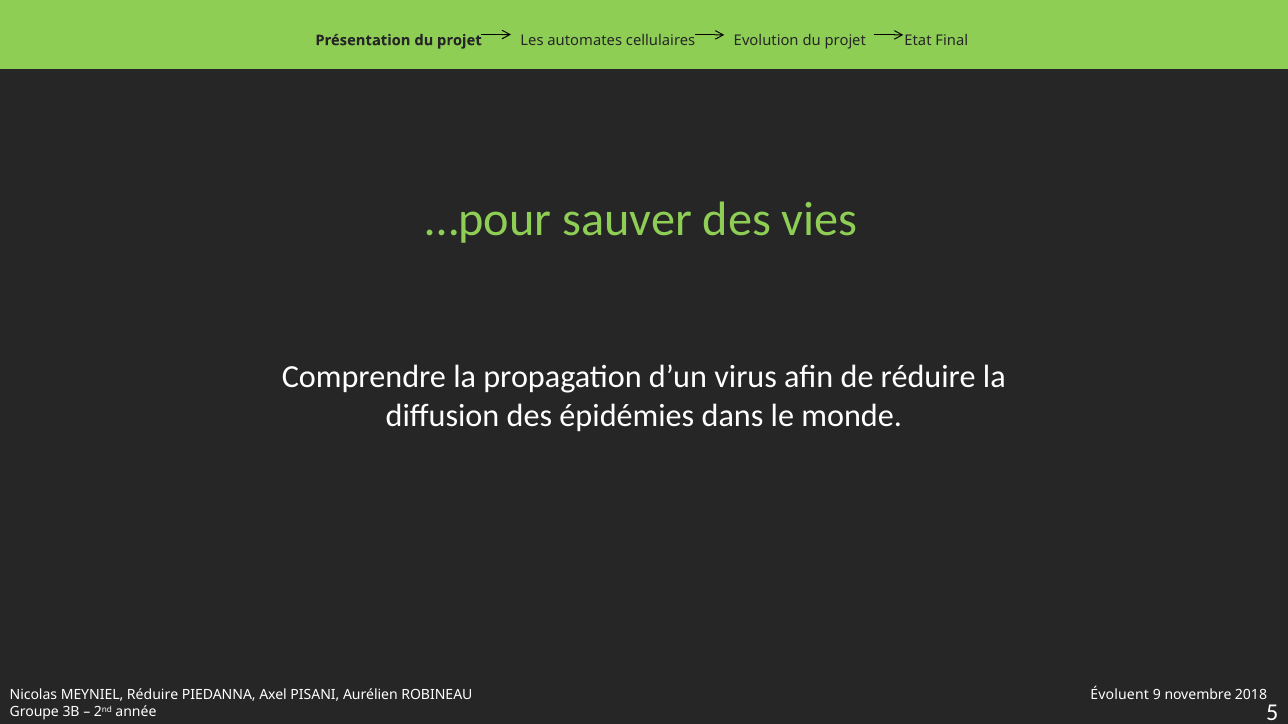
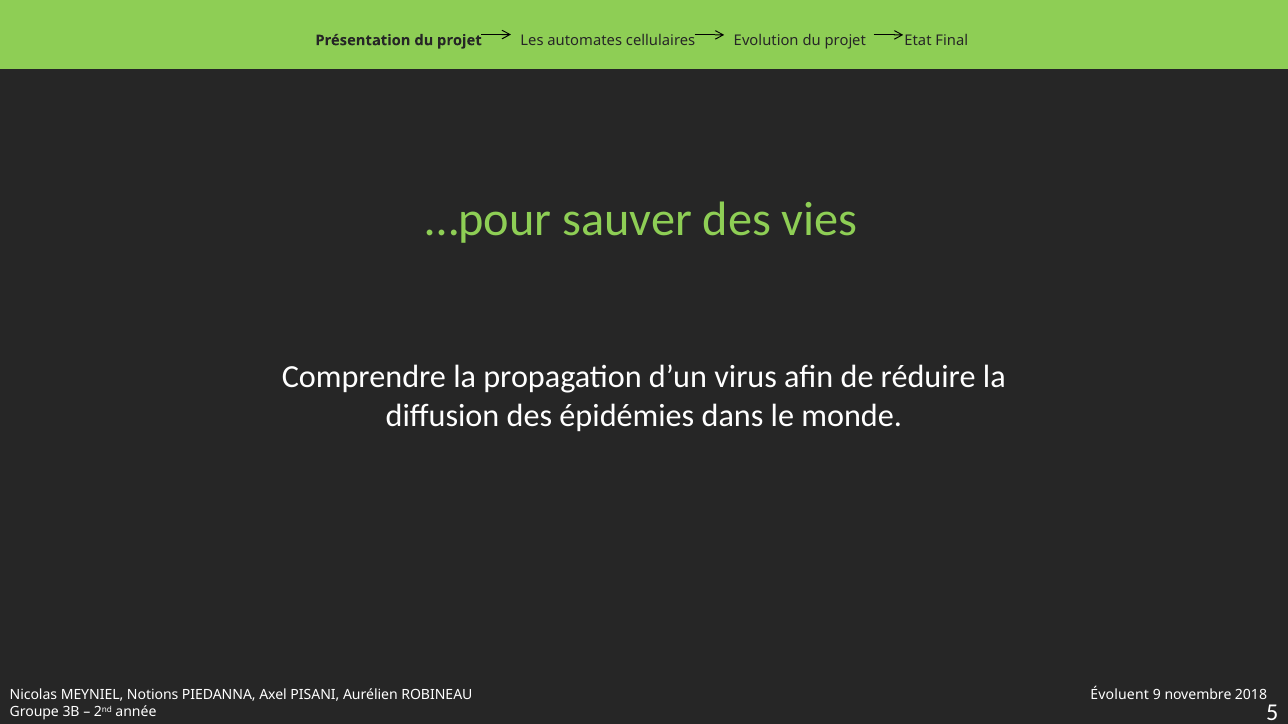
MEYNIEL Réduire: Réduire -> Notions
